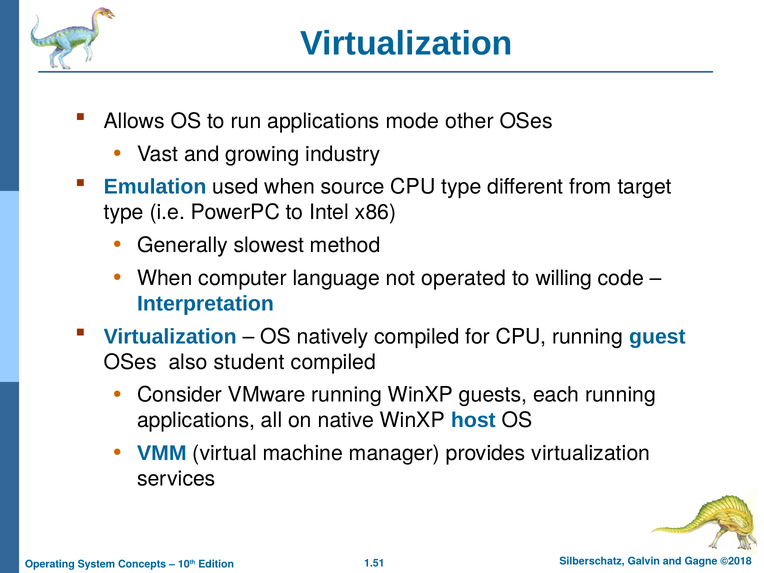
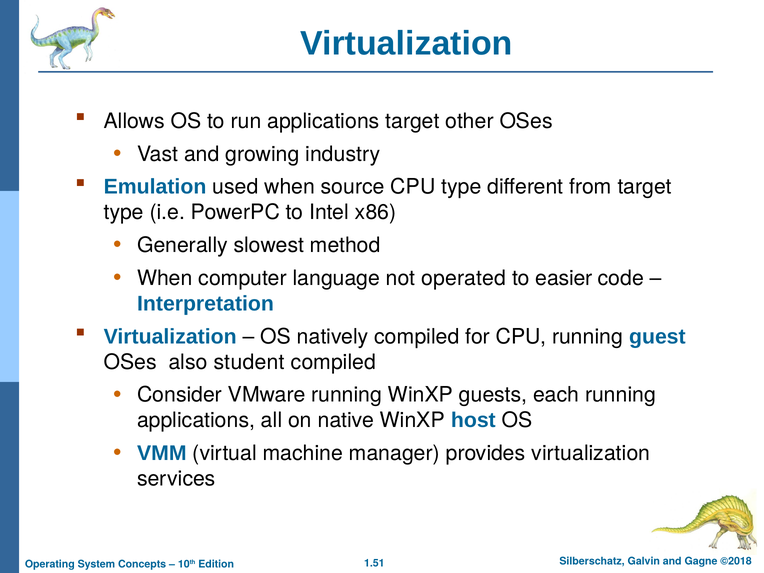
applications mode: mode -> target
willing: willing -> easier
